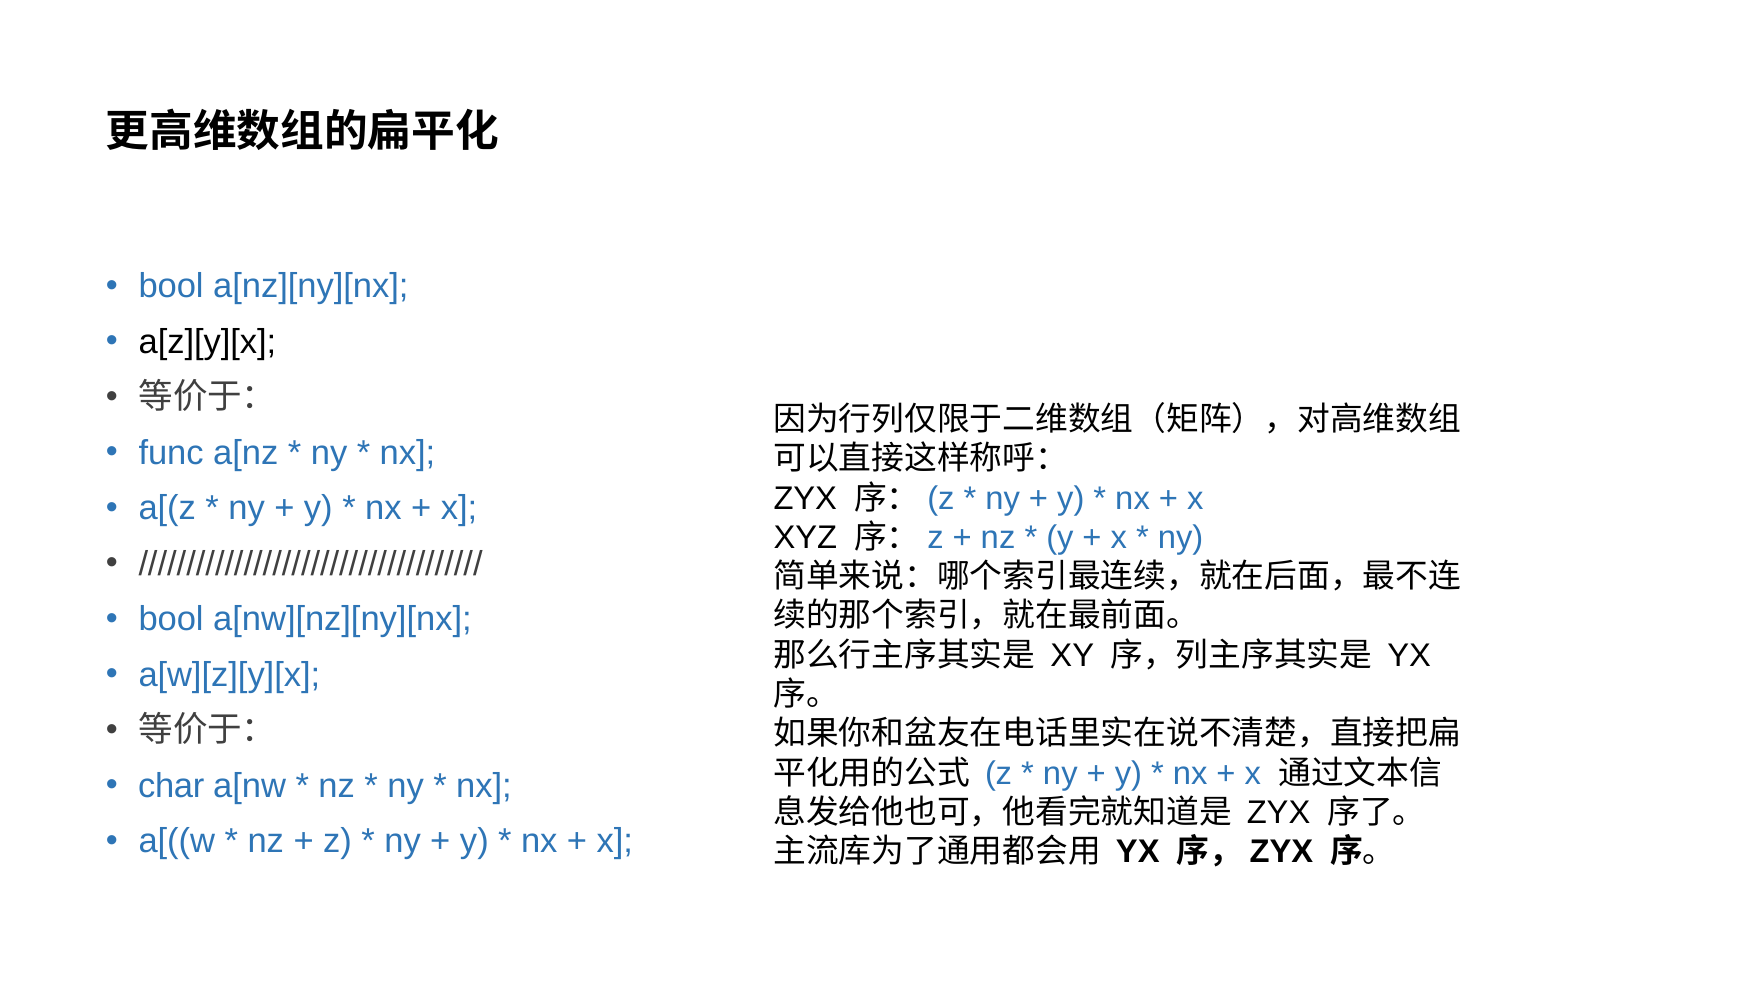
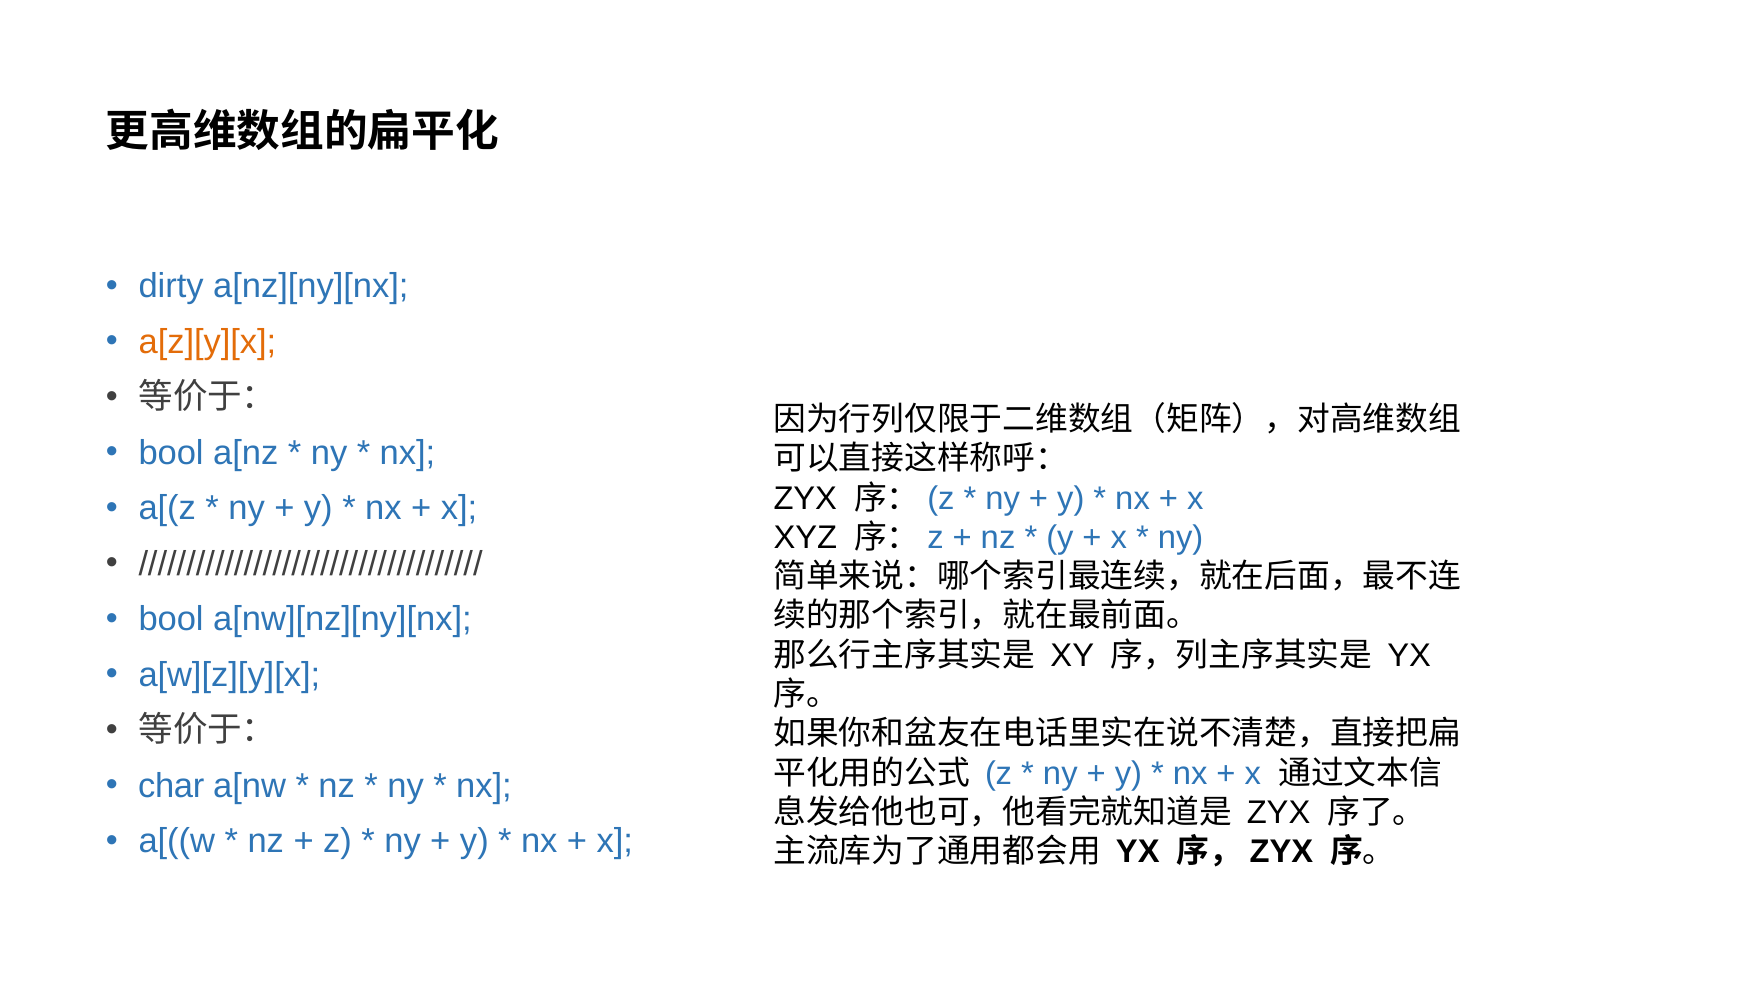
bool at (171, 286): bool -> dirty
a[z][y][x colour: black -> orange
func at (171, 453): func -> bool
